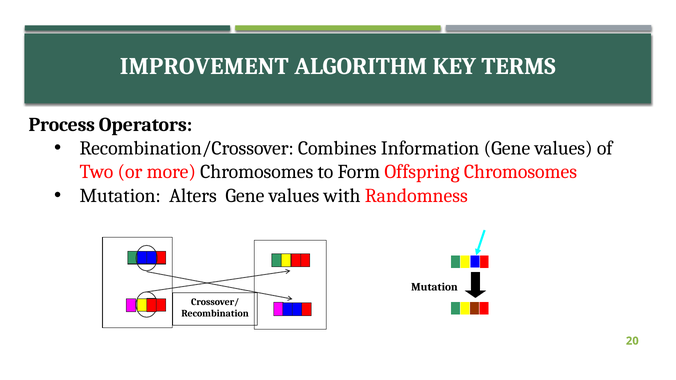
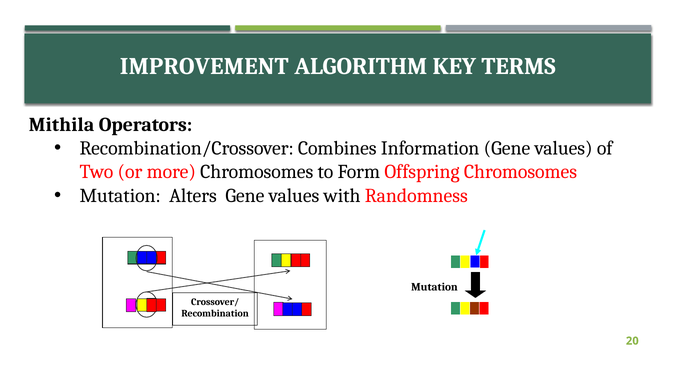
Process: Process -> Mithila
